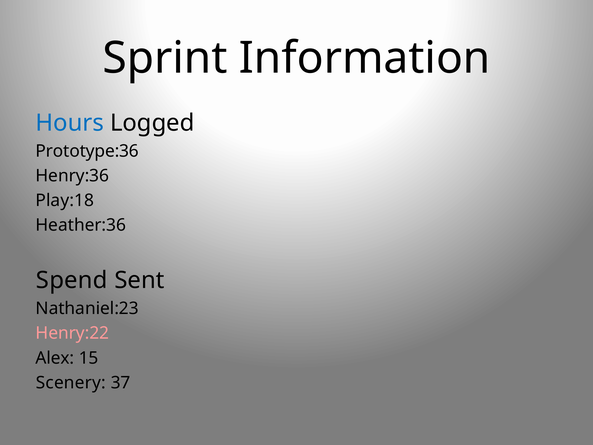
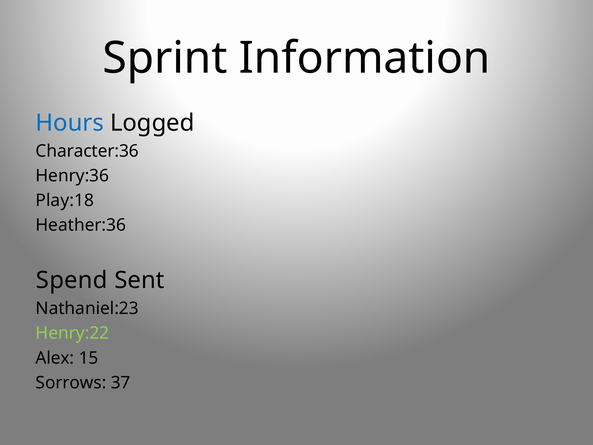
Prototype:36: Prototype:36 -> Character:36
Henry:22 colour: pink -> light green
Scenery: Scenery -> Sorrows
